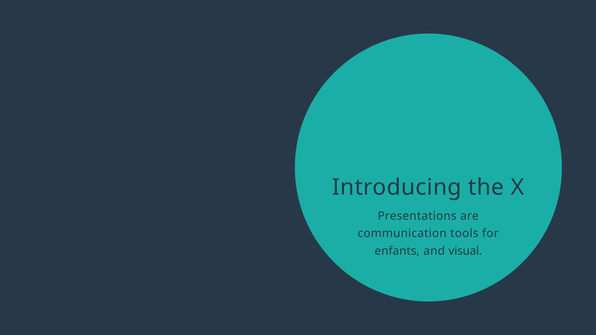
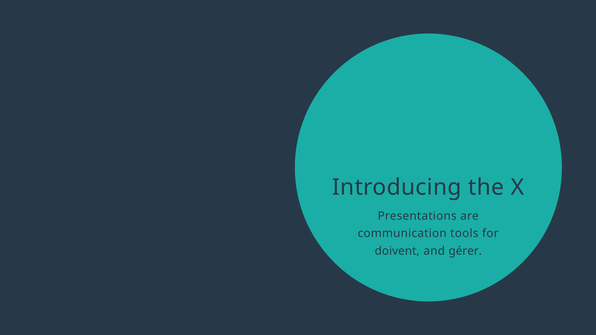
enfants: enfants -> doivent
visual: visual -> gérer
